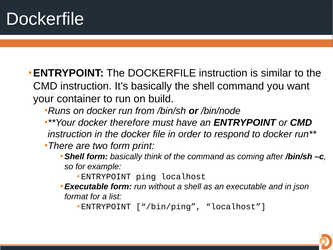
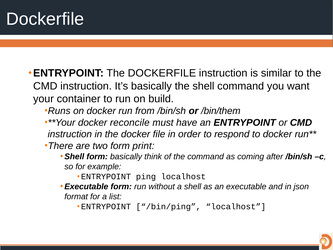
/bin/node: /bin/node -> /bin/them
therefore: therefore -> reconcile
